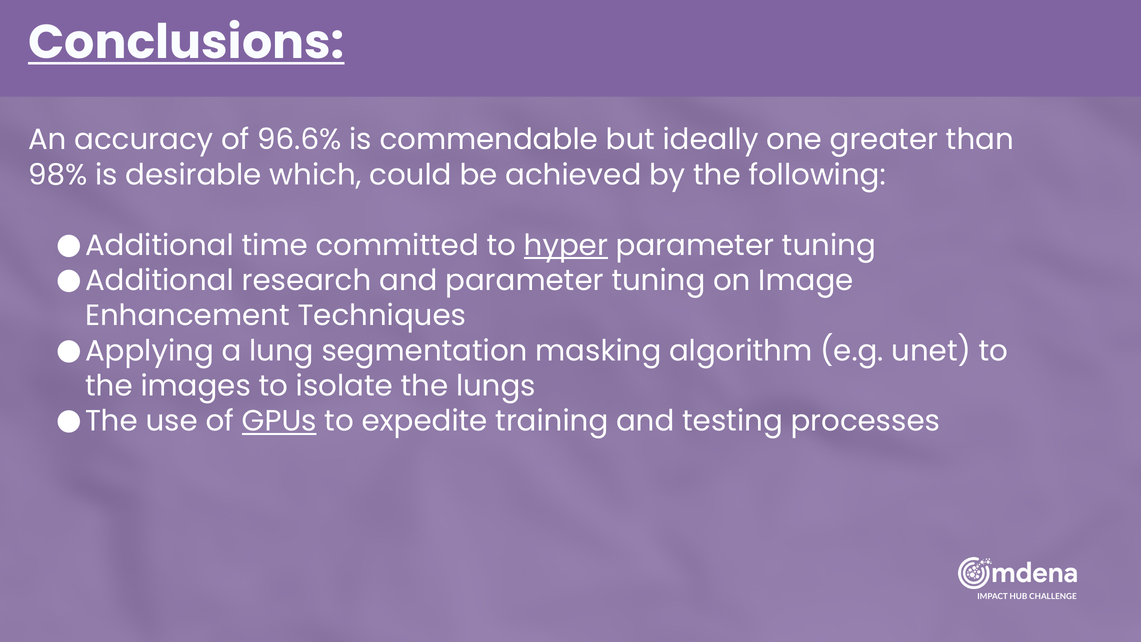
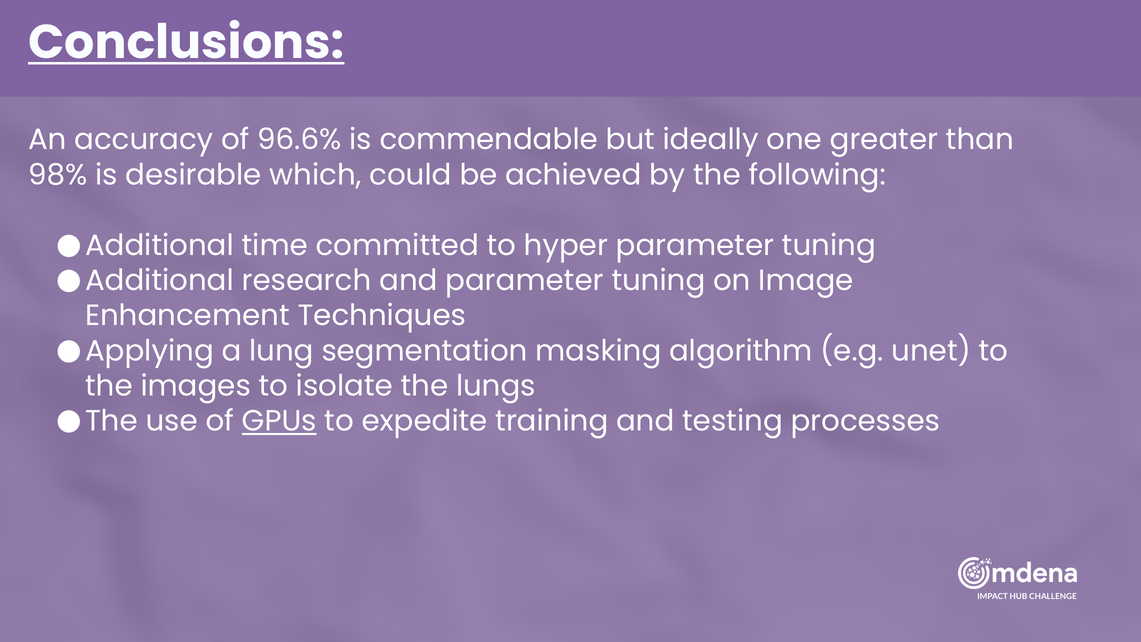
hyper underline: present -> none
